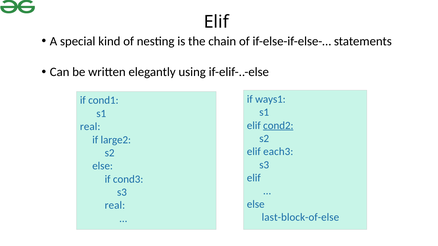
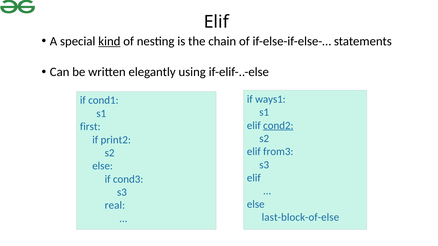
kind underline: none -> present
real at (90, 127): real -> first
large2: large2 -> print2
each3: each3 -> from3
